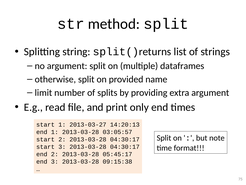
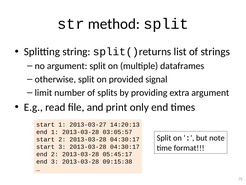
name: name -> signal
